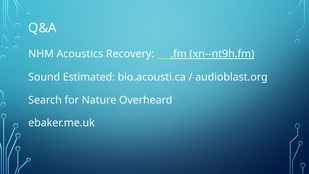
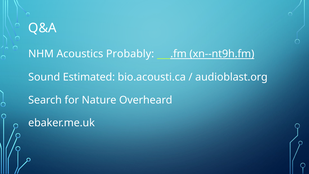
Recovery: Recovery -> Probably
